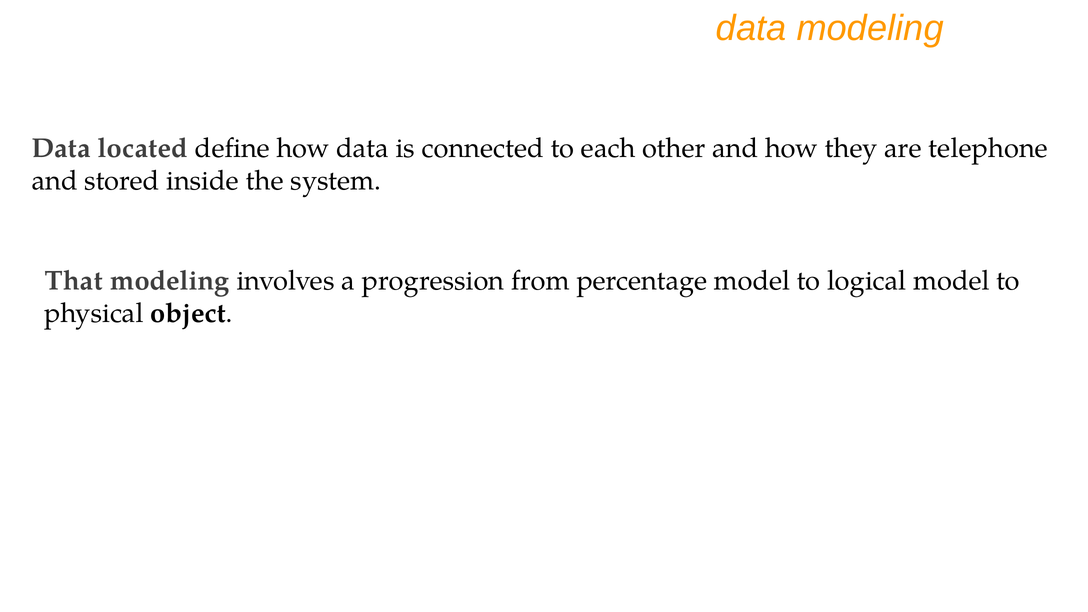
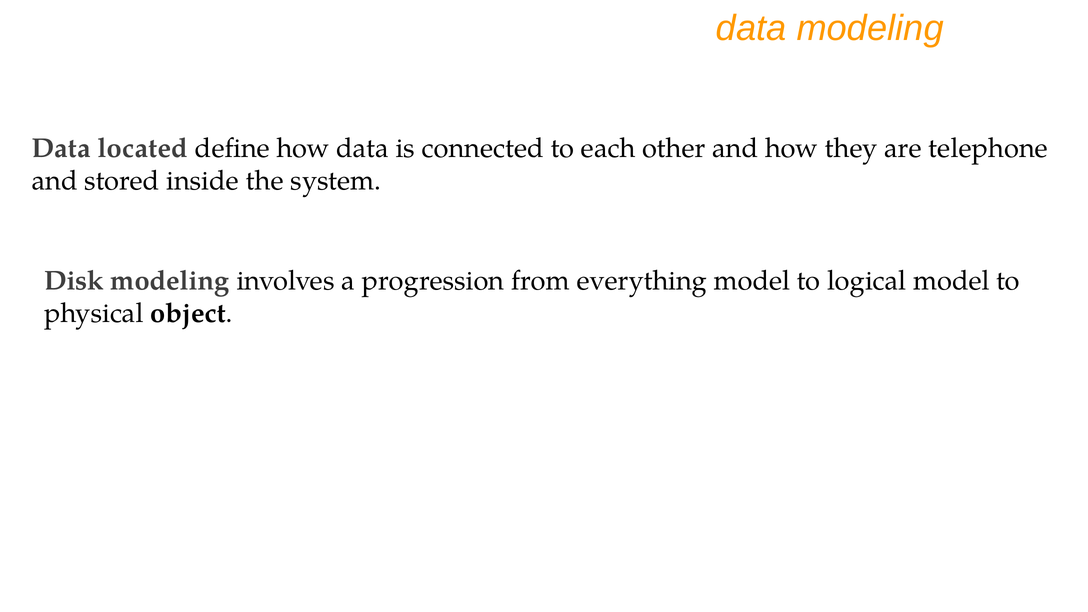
That: That -> Disk
percentage: percentage -> everything
